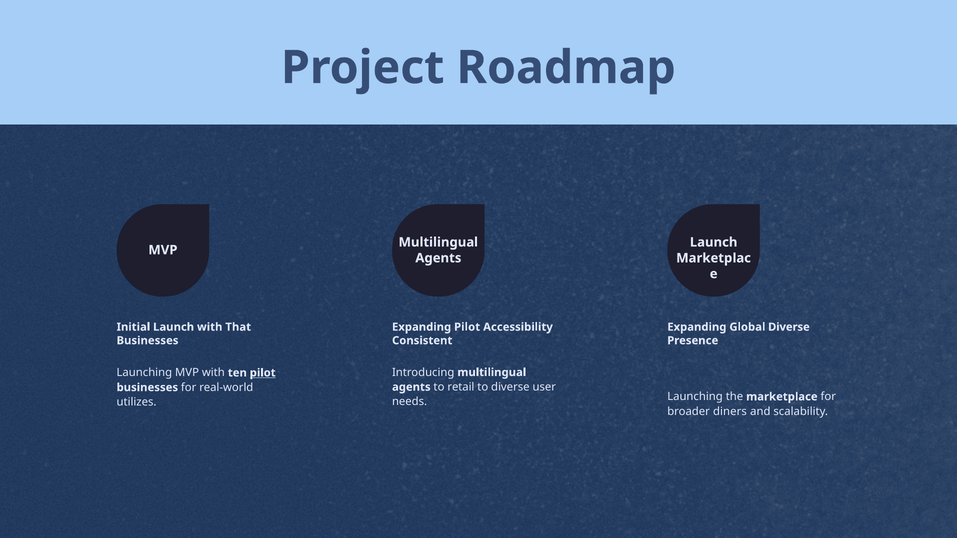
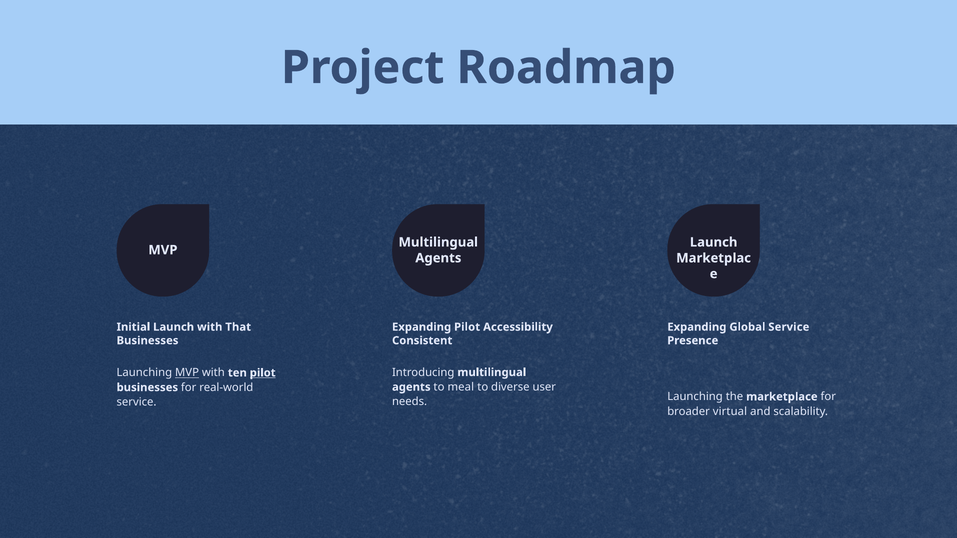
Global Diverse: Diverse -> Service
MVP at (187, 373) underline: none -> present
retail: retail -> meal
utilizes at (137, 402): utilizes -> service
diners: diners -> virtual
